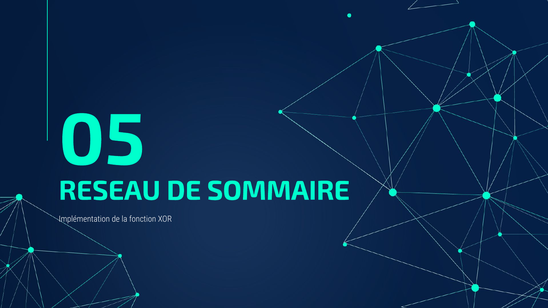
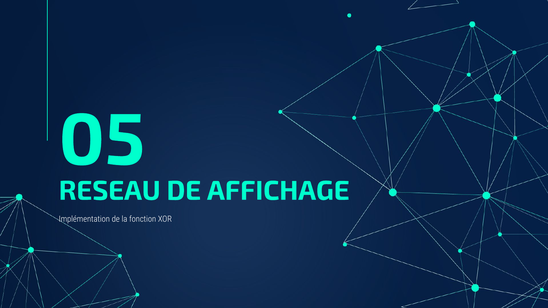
SOMMAIRE: SOMMAIRE -> AFFICHAGE
